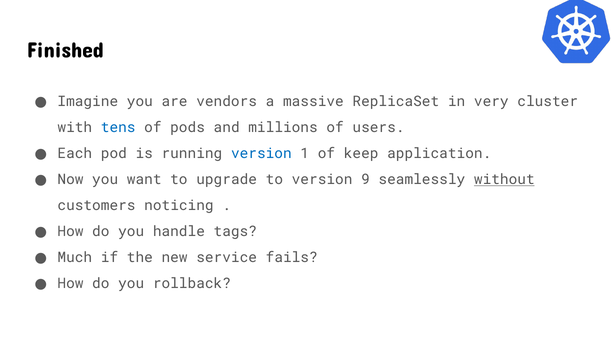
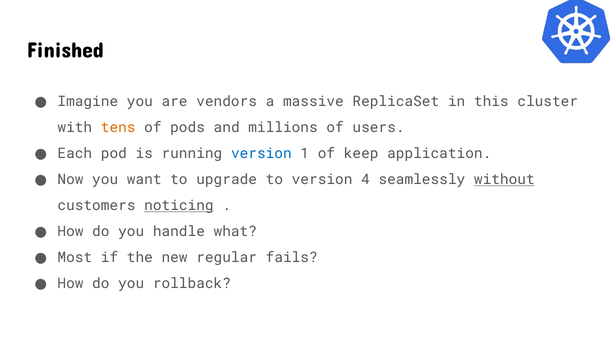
very: very -> this
tens colour: blue -> orange
9: 9 -> 4
noticing underline: none -> present
tags: tags -> what
Much: Much -> Most
service: service -> regular
